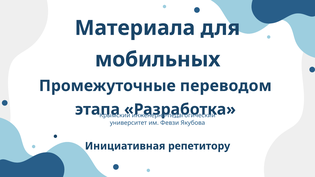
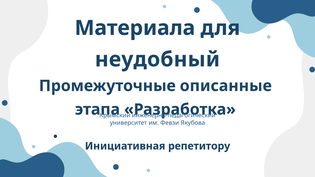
мобильных: мобильных -> неудобный
переводом: переводом -> описанные
